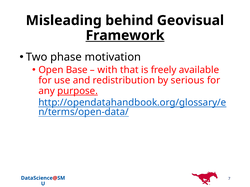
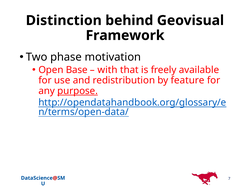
Misleading: Misleading -> Distinction
Framework underline: present -> none
serious: serious -> feature
